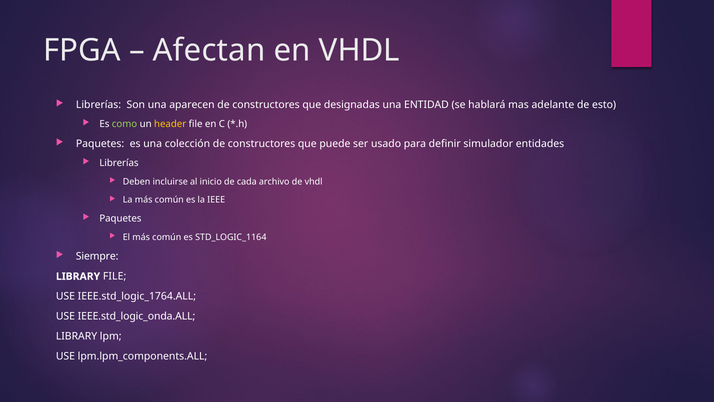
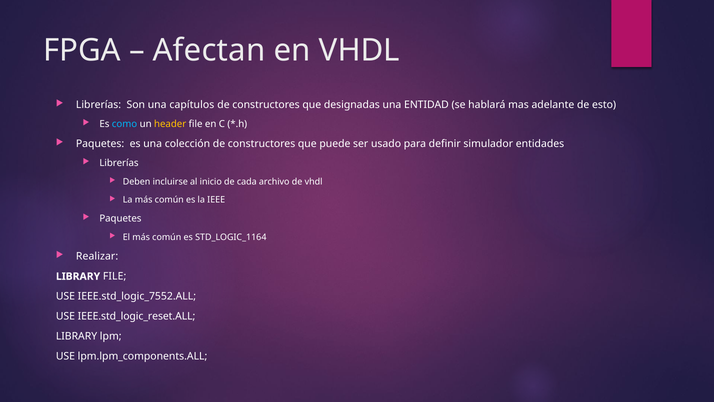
aparecen: aparecen -> capítulos
como colour: light green -> light blue
Siempre: Siempre -> Realizar
IEEE.std_logic_1764.ALL: IEEE.std_logic_1764.ALL -> IEEE.std_logic_7552.ALL
IEEE.std_logic_onda.ALL: IEEE.std_logic_onda.ALL -> IEEE.std_logic_reset.ALL
